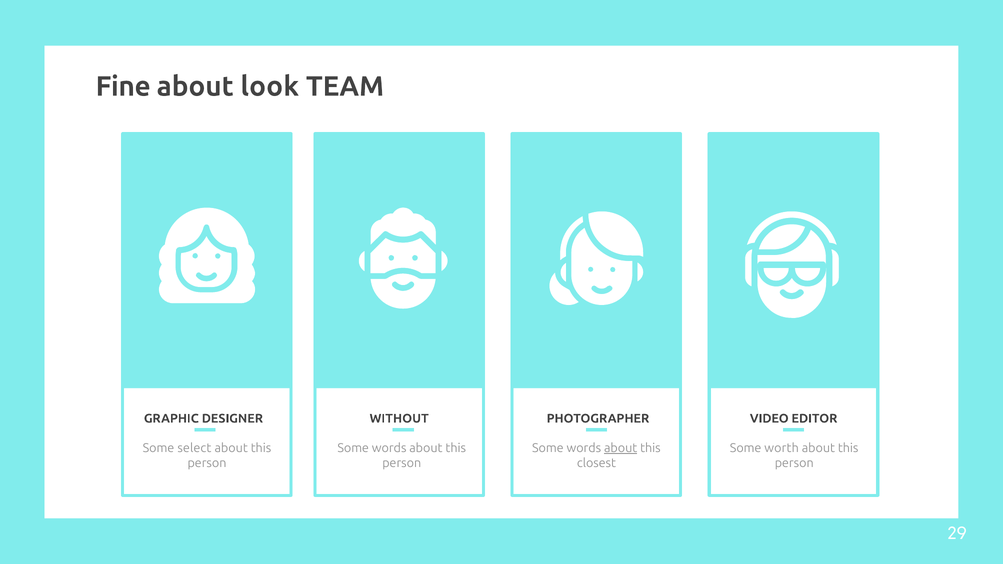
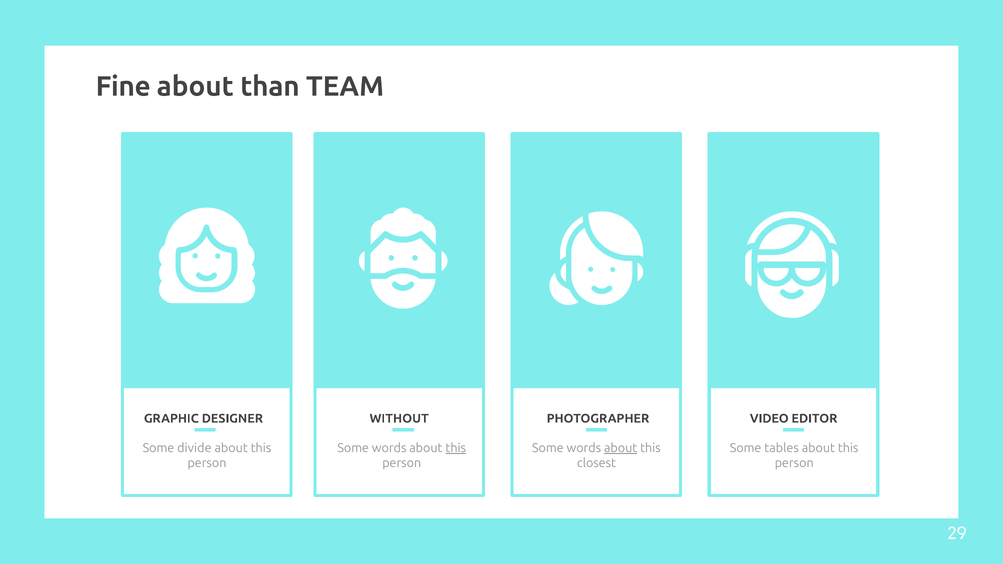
look: look -> than
select: select -> divide
this at (456, 448) underline: none -> present
worth: worth -> tables
